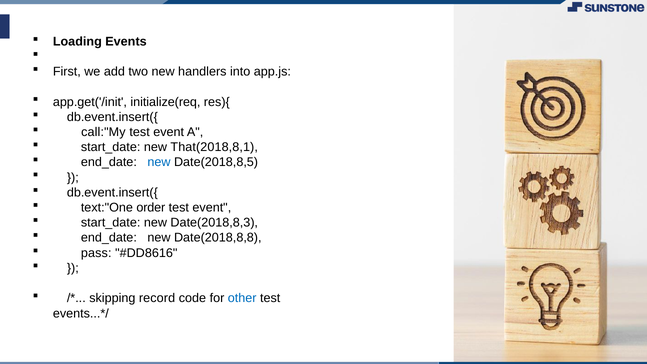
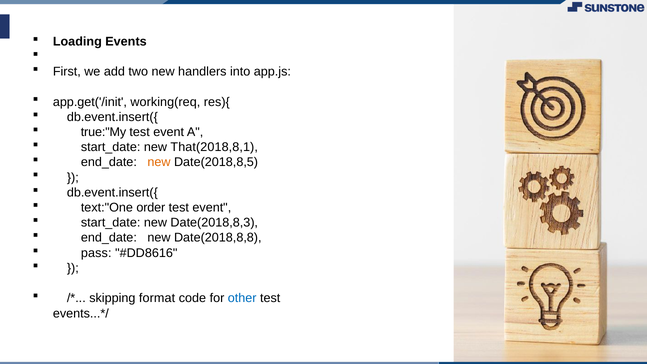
initialize(req: initialize(req -> working(req
call:"My: call:"My -> true:"My
new at (159, 162) colour: blue -> orange
record: record -> format
